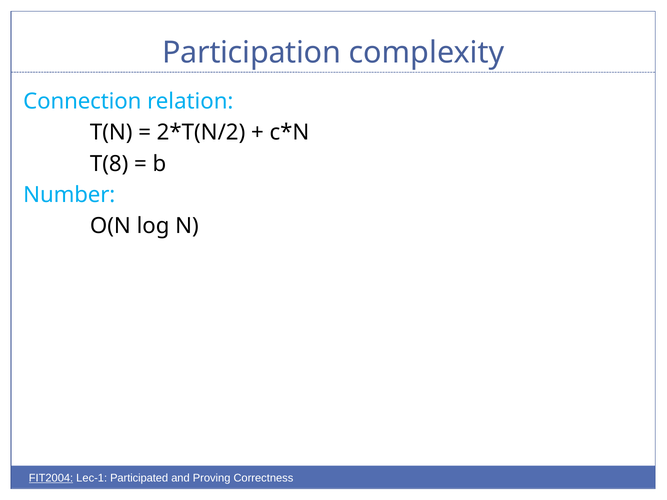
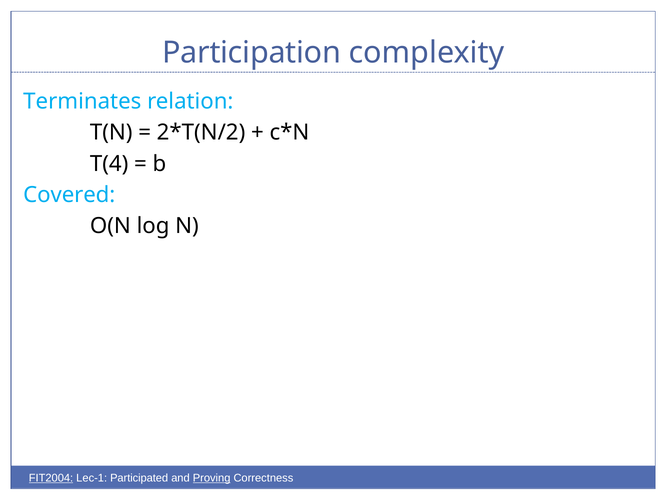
Connection: Connection -> Terminates
T(8: T(8 -> T(4
Number: Number -> Covered
Proving underline: none -> present
